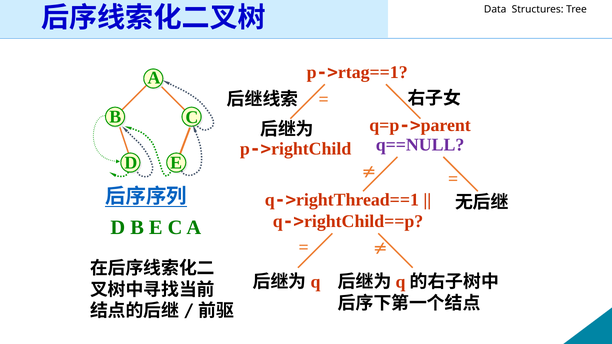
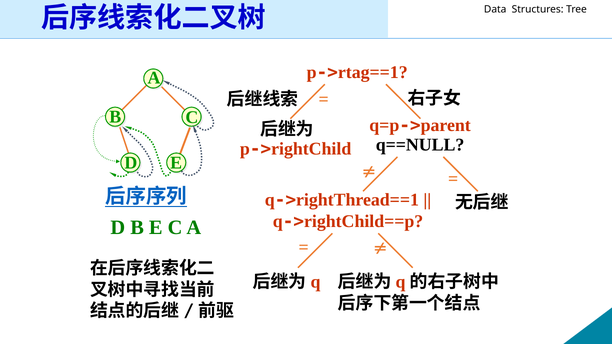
q==NULL colour: purple -> black
